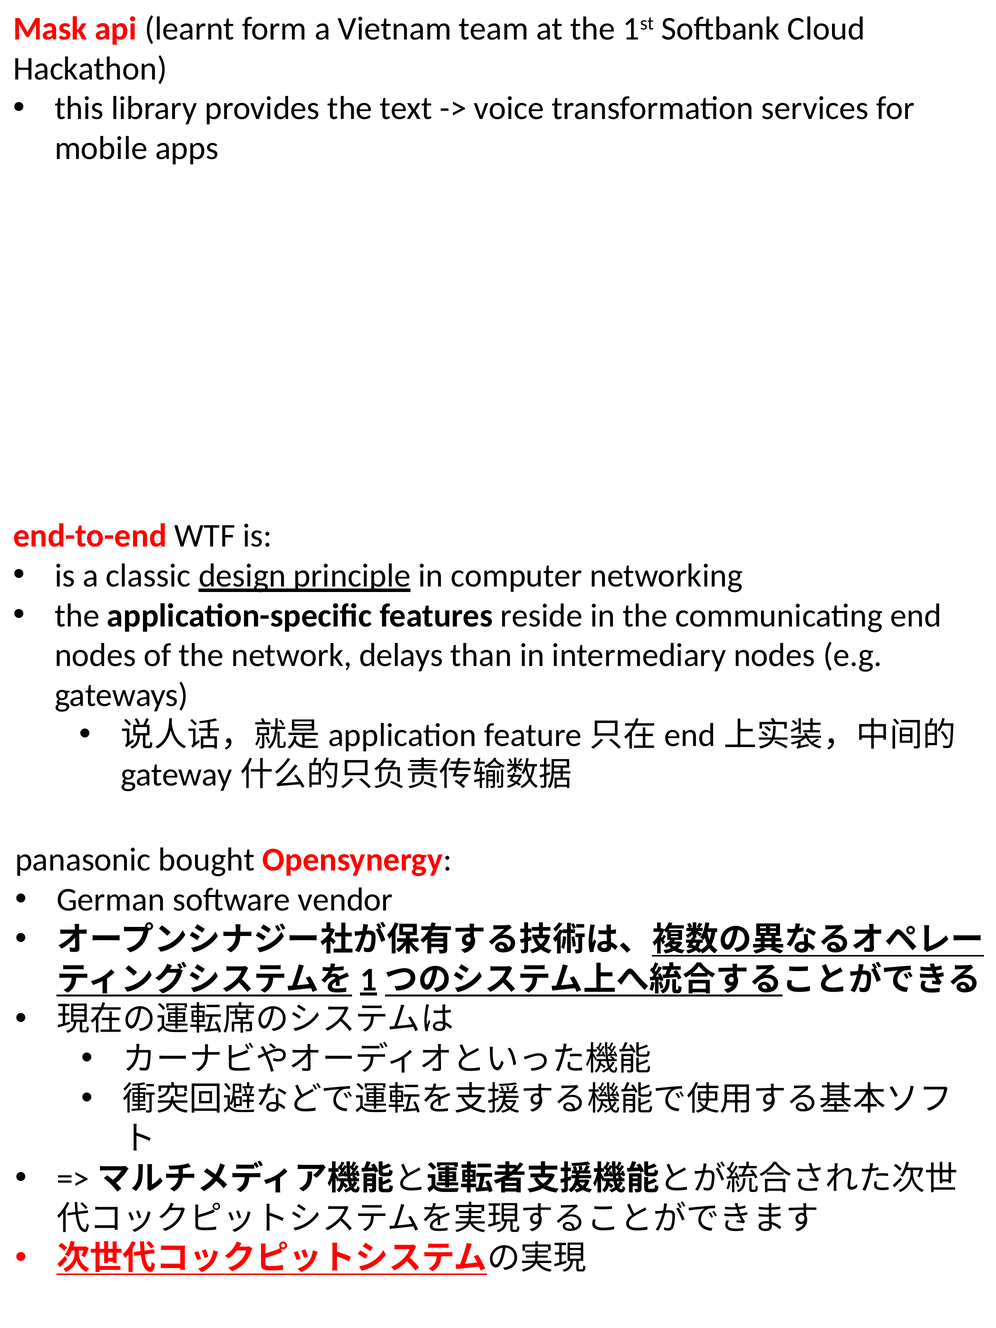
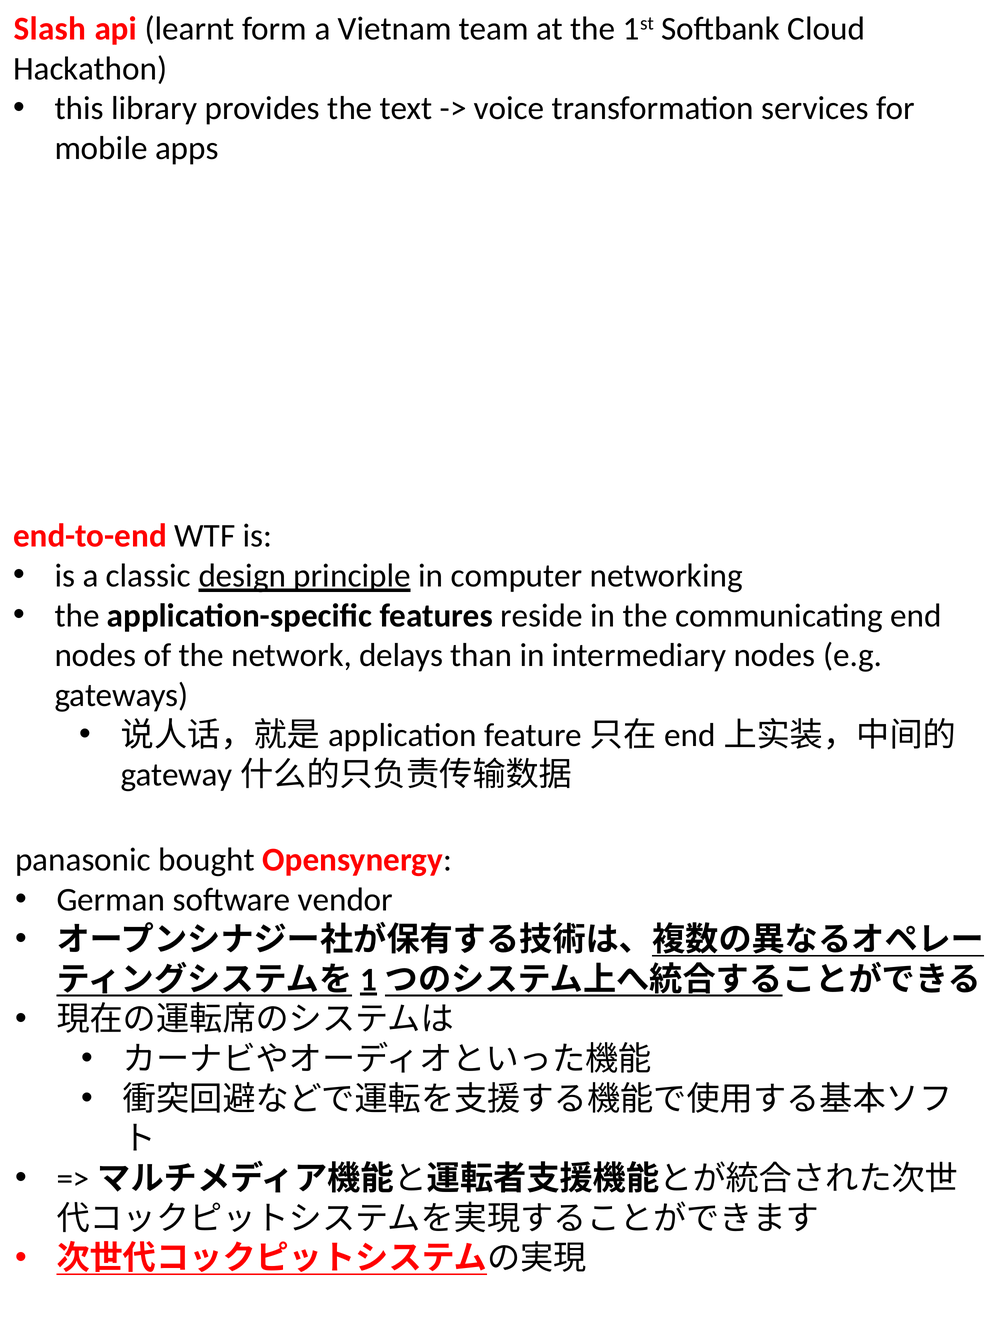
Mask: Mask -> Slash
